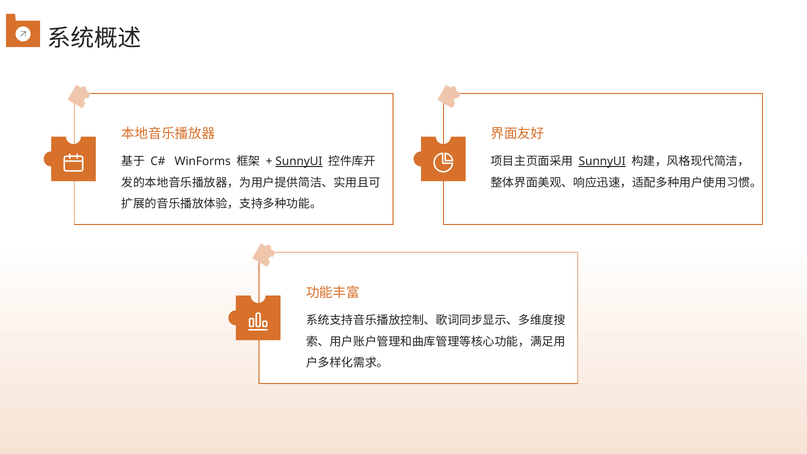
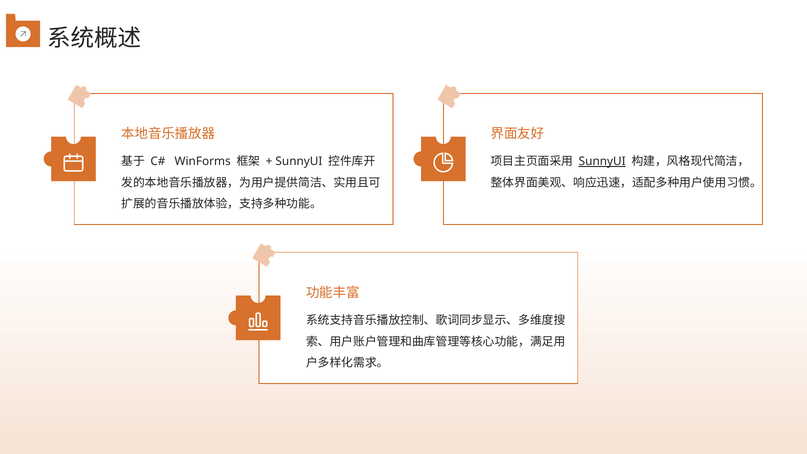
SunnyUI at (299, 162) underline: present -> none
